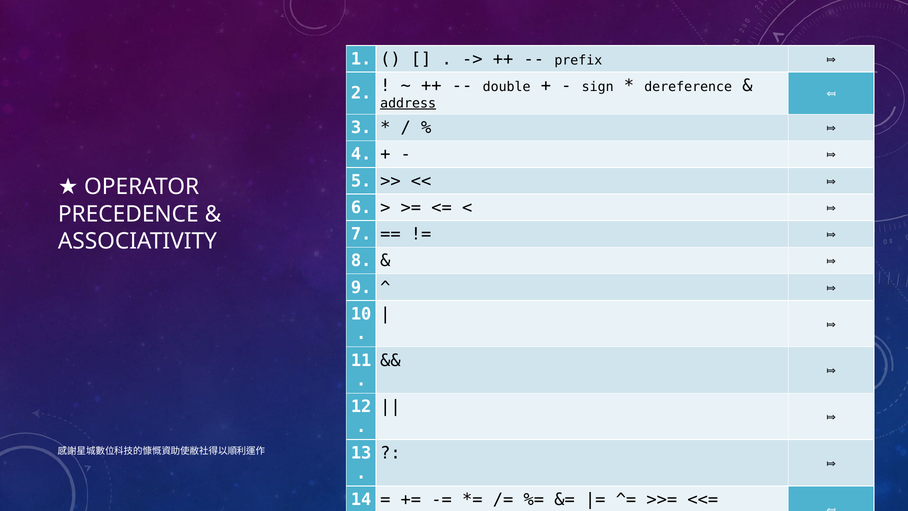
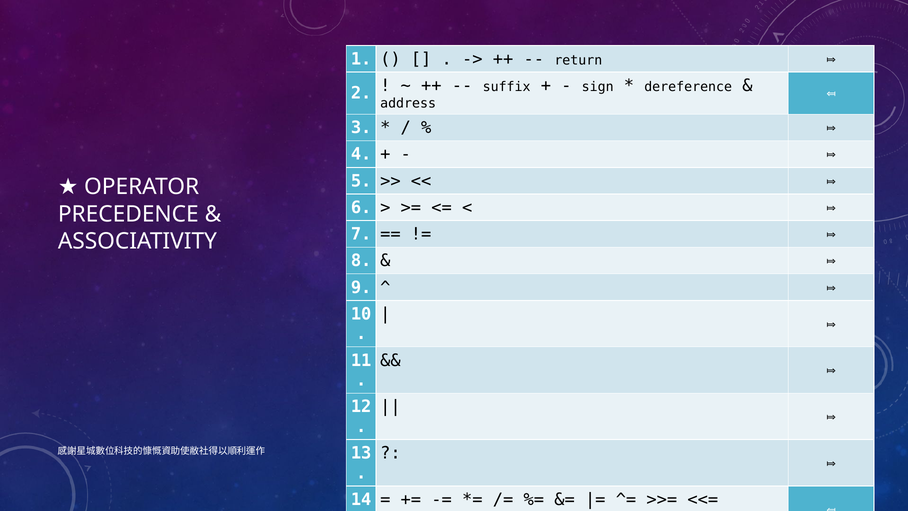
prefix: prefix -> return
double: double -> suffix
address underline: present -> none
